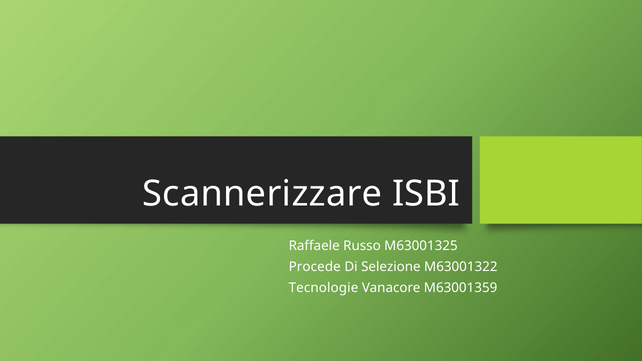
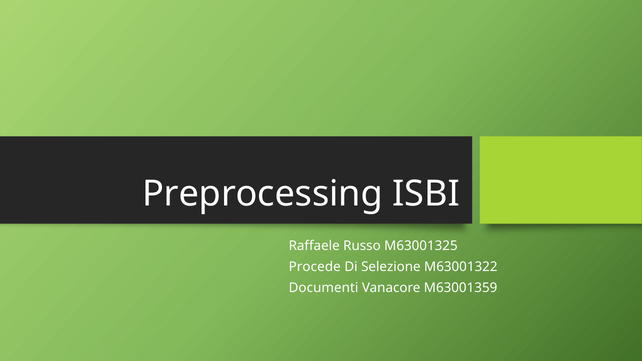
Scannerizzare: Scannerizzare -> Preprocessing
Tecnologie: Tecnologie -> Documenti
